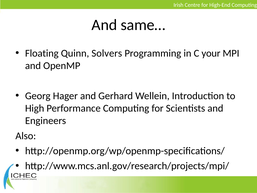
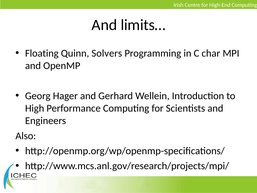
same…: same… -> limits…
your: your -> char
